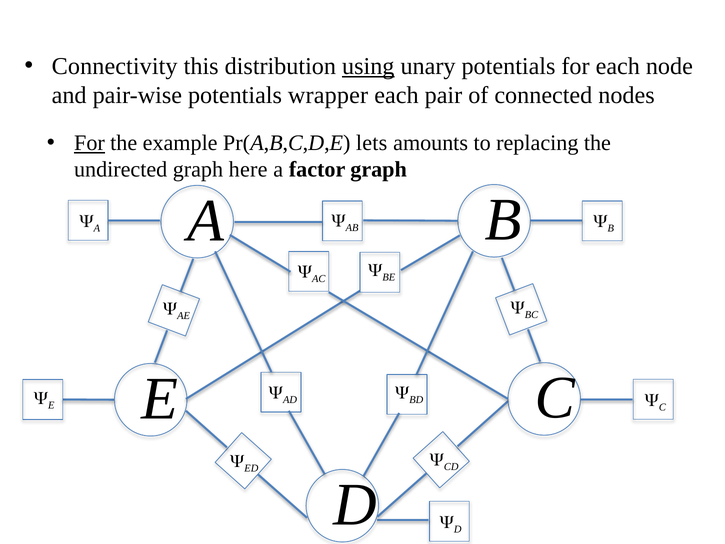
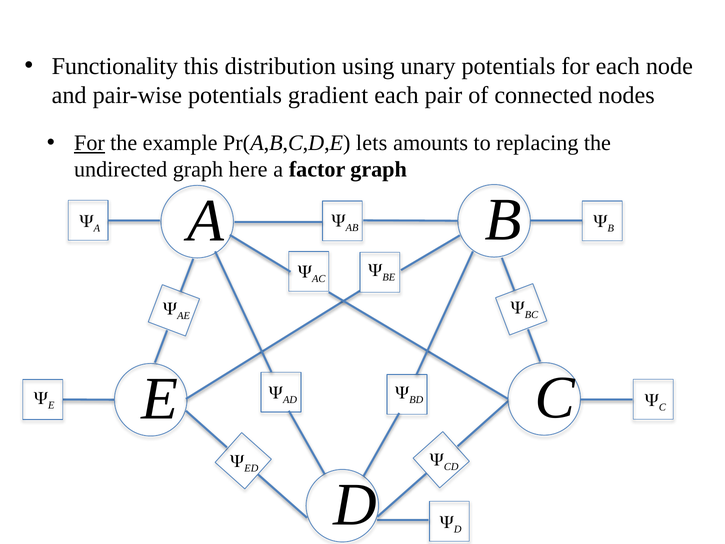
Connectivity: Connectivity -> Functionality
using underline: present -> none
wrapper: wrapper -> gradient
